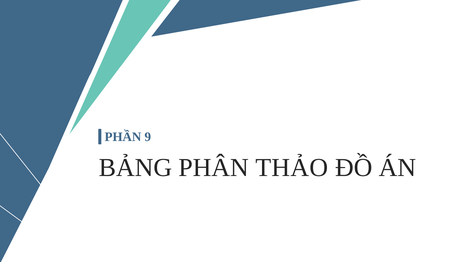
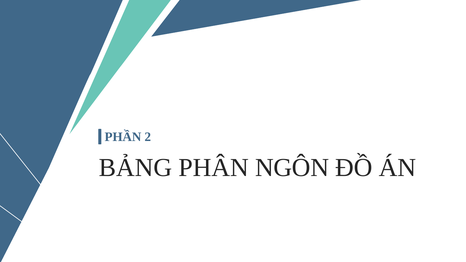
9: 9 -> 2
THẢO: THẢO -> NGÔN
